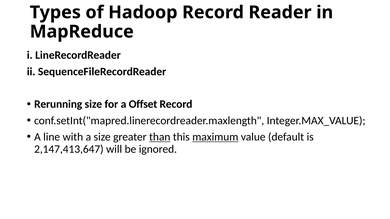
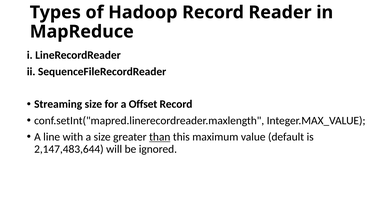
Rerunning: Rerunning -> Streaming
maximum underline: present -> none
2,147,413,647: 2,147,413,647 -> 2,147,483,644
